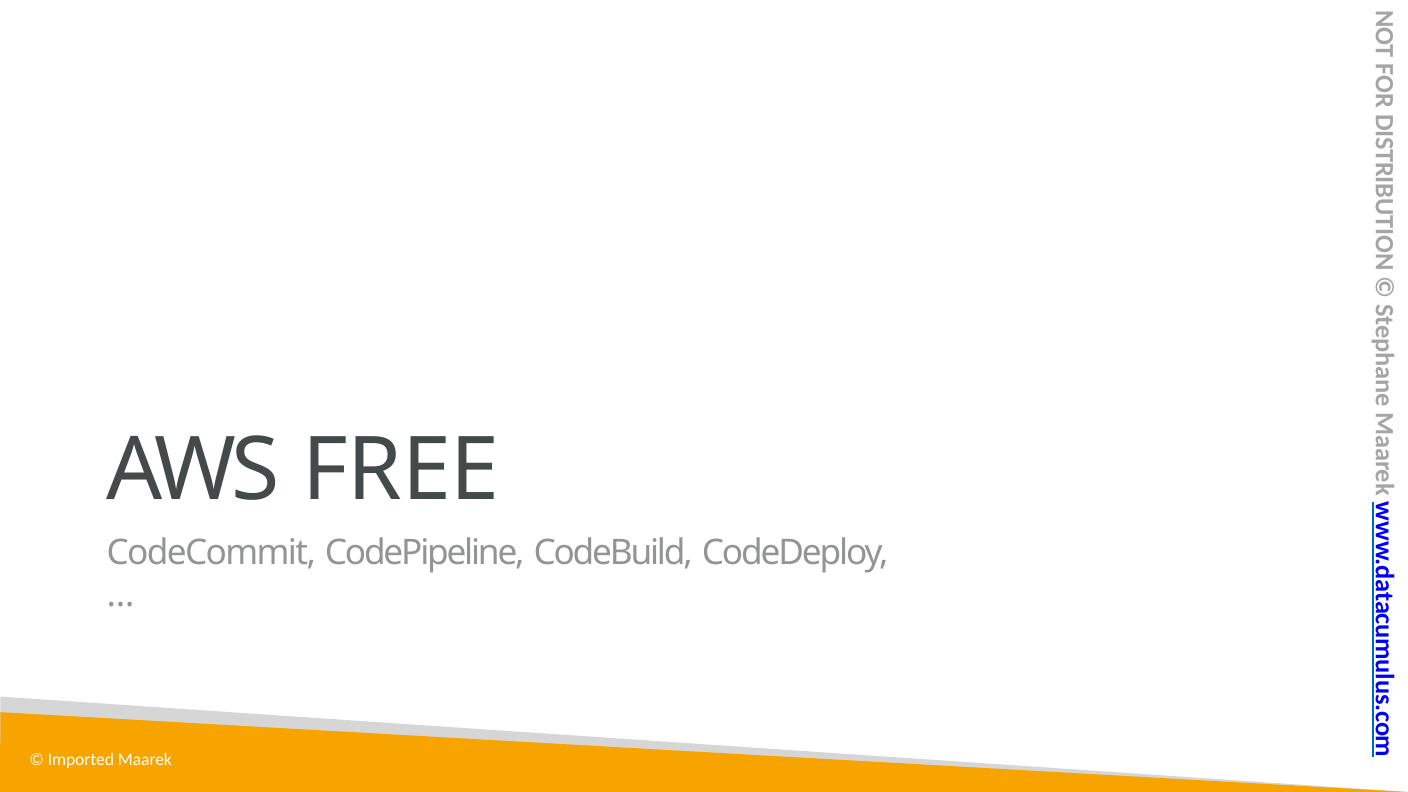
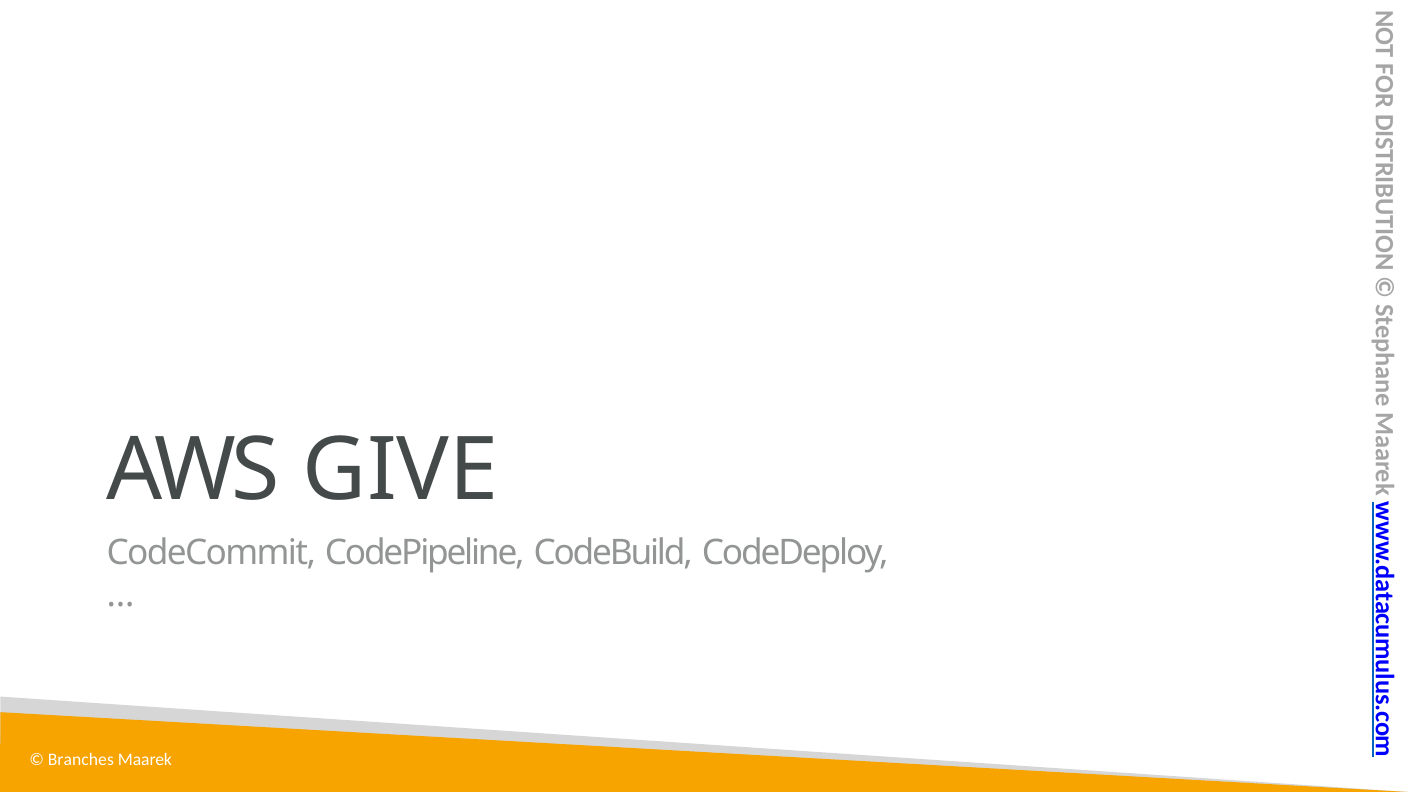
FREE: FREE -> GIVE
Imported: Imported -> Branches
